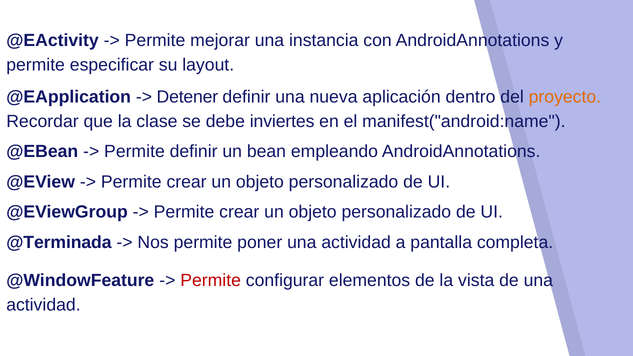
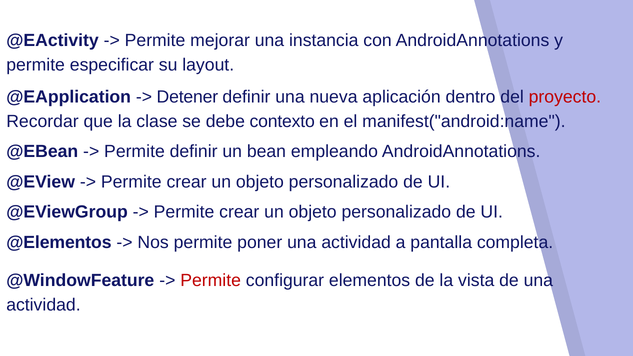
proyecto colour: orange -> red
inviertes: inviertes -> contexto
@Terminada: @Terminada -> @Elementos
